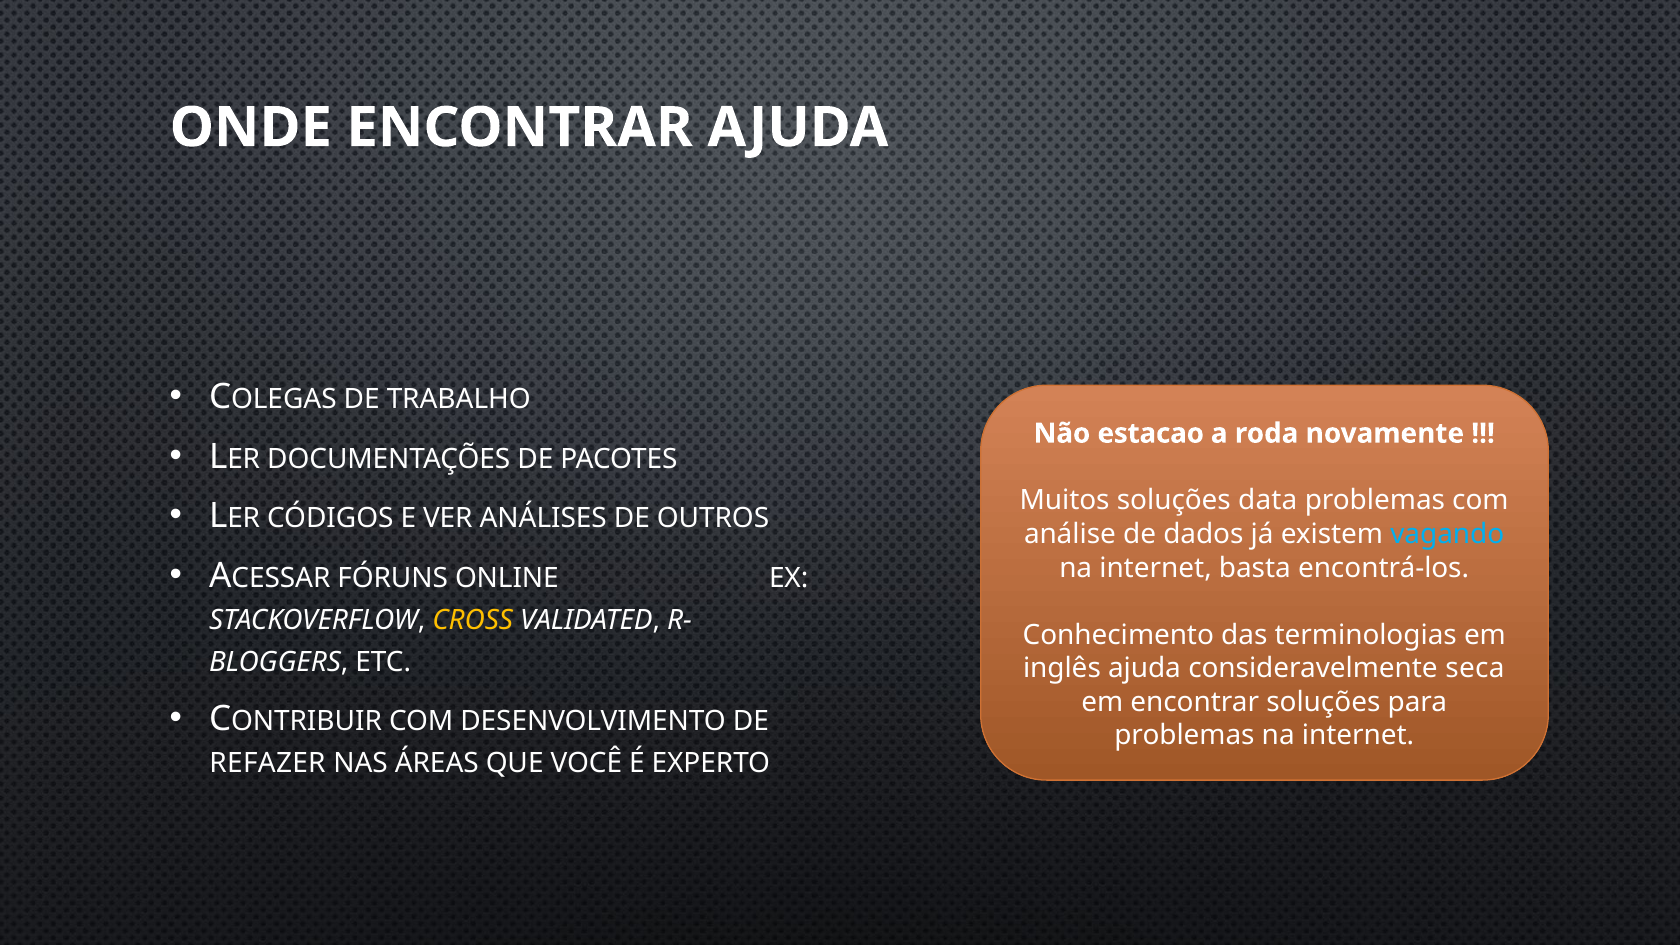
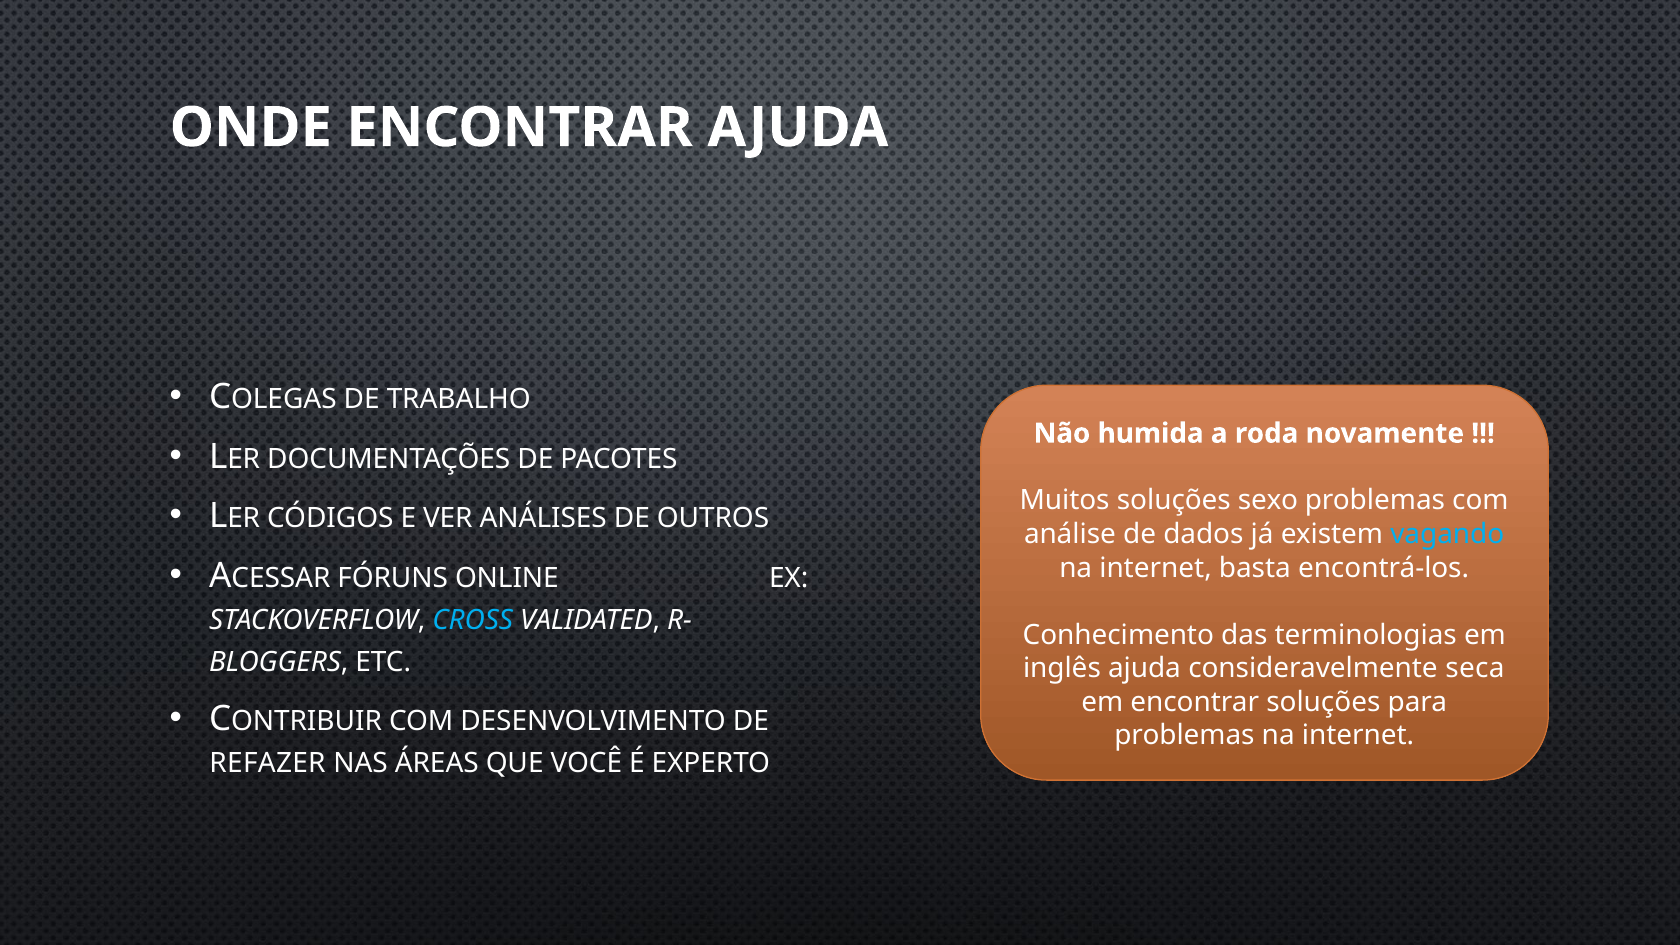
estacao: estacao -> humida
data: data -> sexo
CROSS colour: yellow -> light blue
